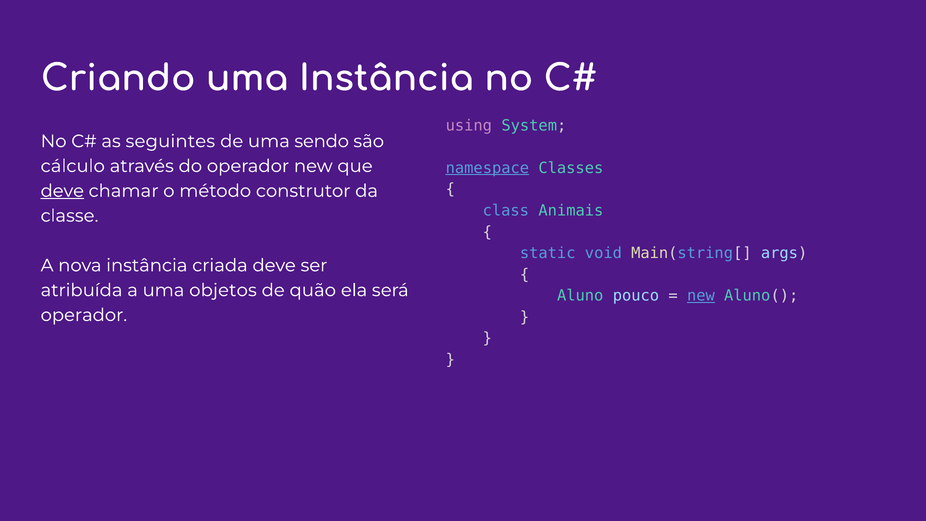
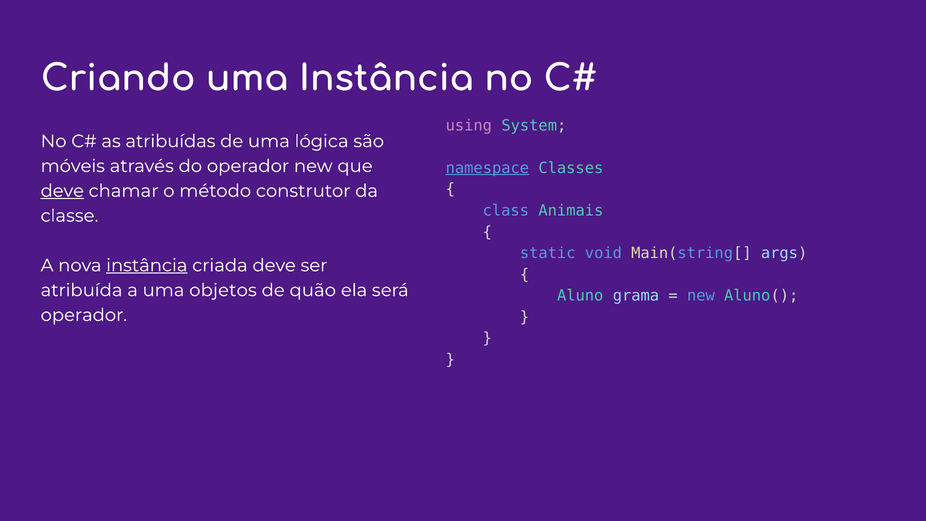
seguintes: seguintes -> atribuídas
sendo: sendo -> lógica
cálculo: cálculo -> móveis
instância at (147, 265) underline: none -> present
pouco: pouco -> grama
new at (701, 296) underline: present -> none
